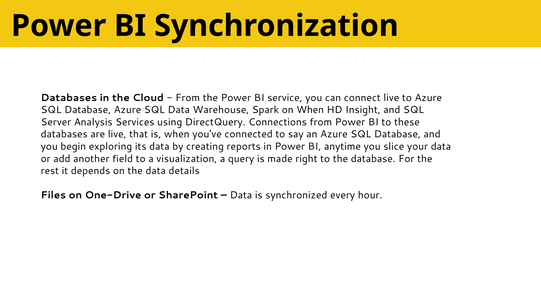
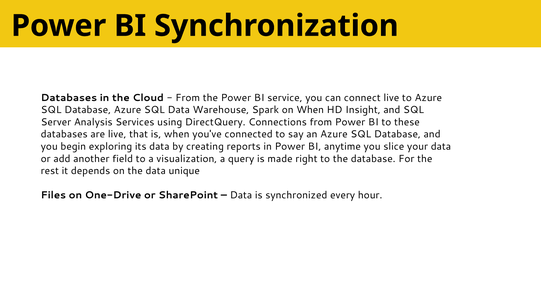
details: details -> unique
